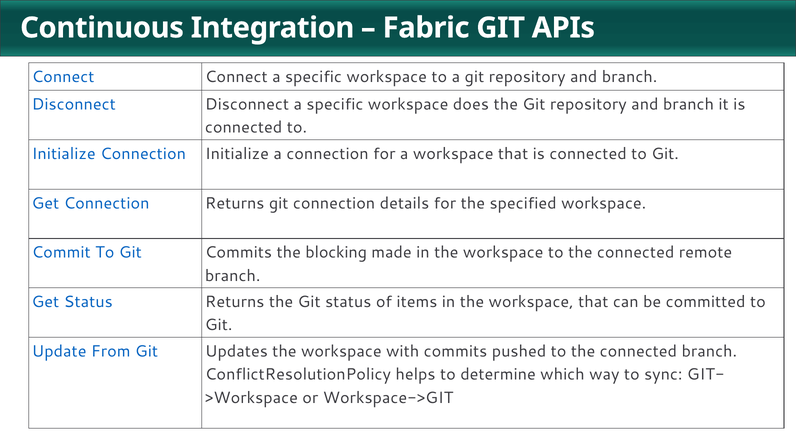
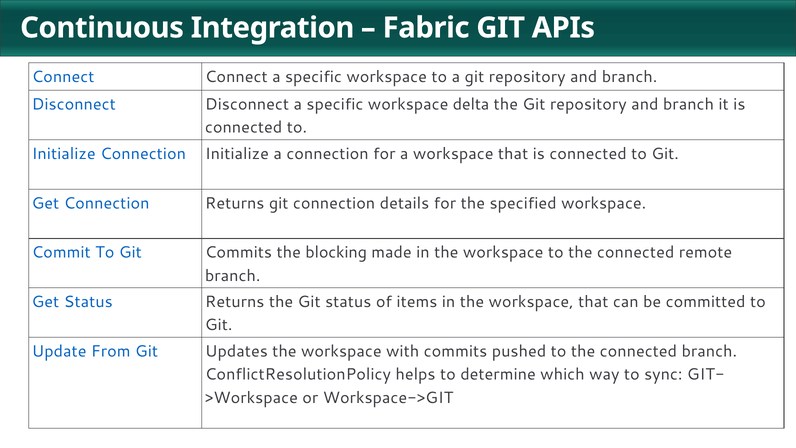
does: does -> delta
